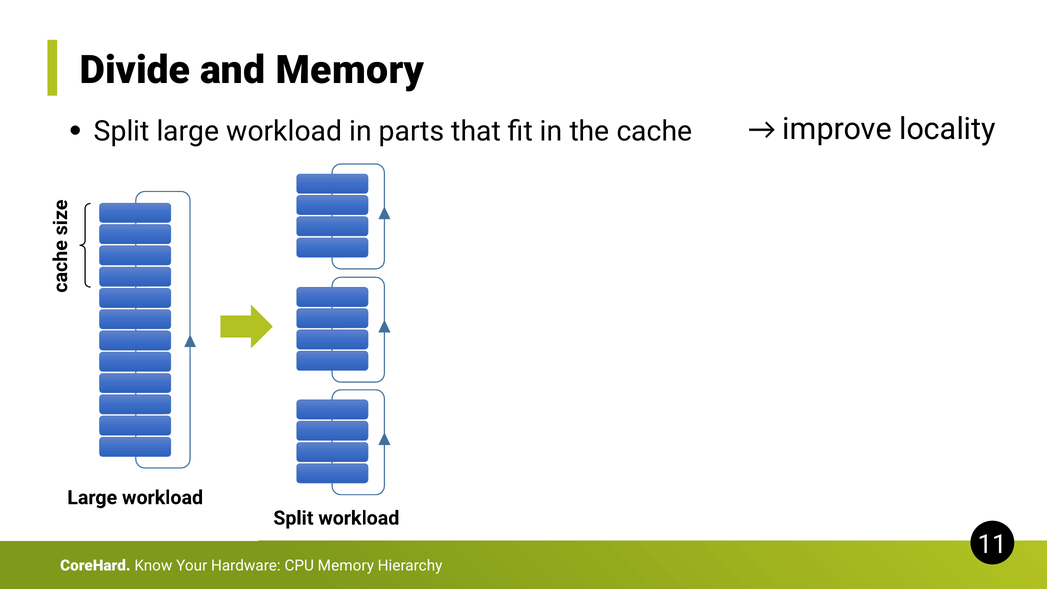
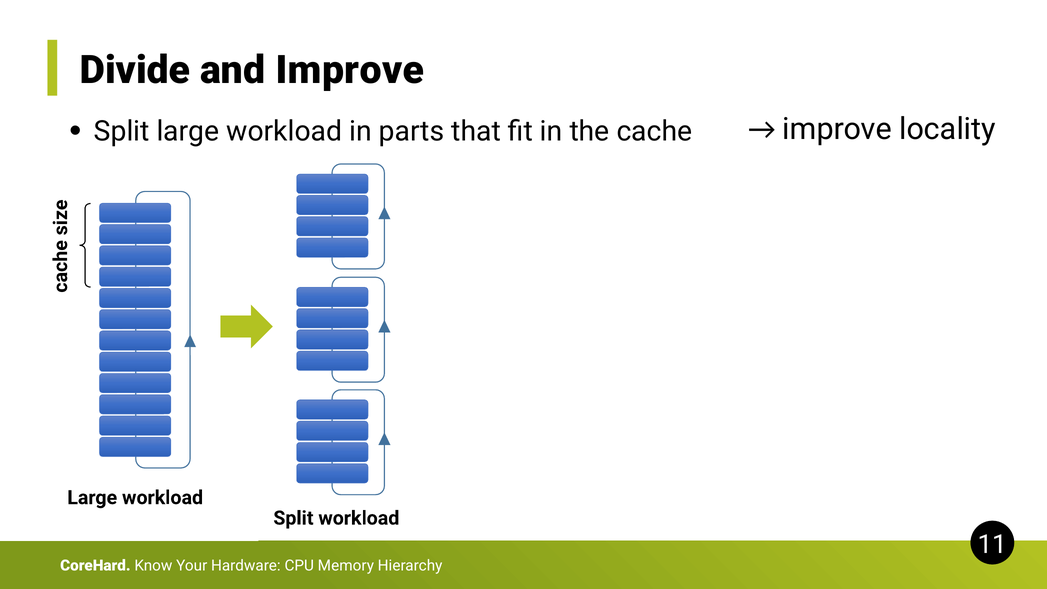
and Memory: Memory -> Improve
